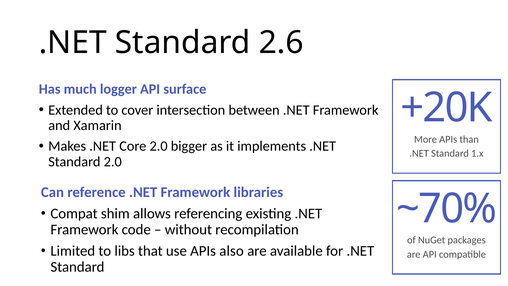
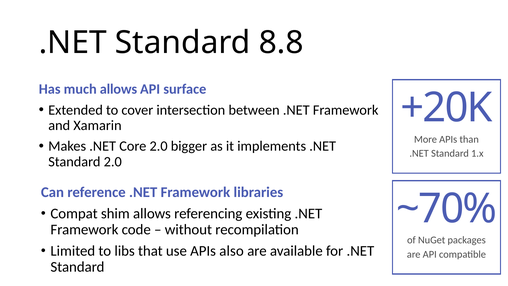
2.6: 2.6 -> 8.8
much logger: logger -> allows
